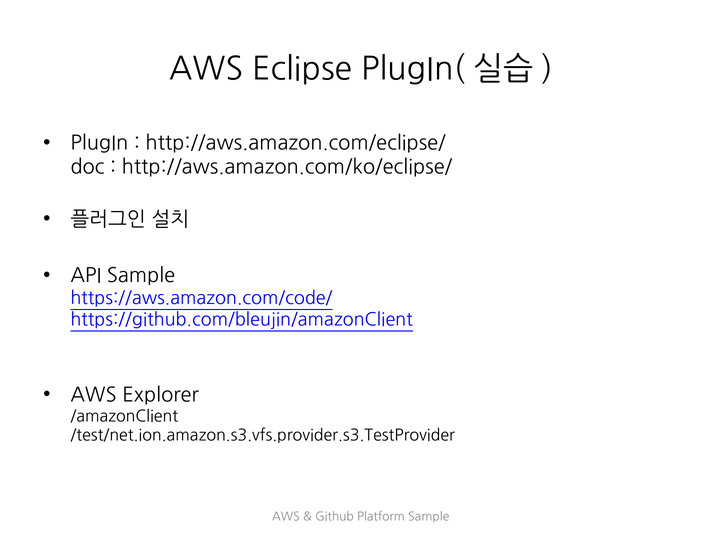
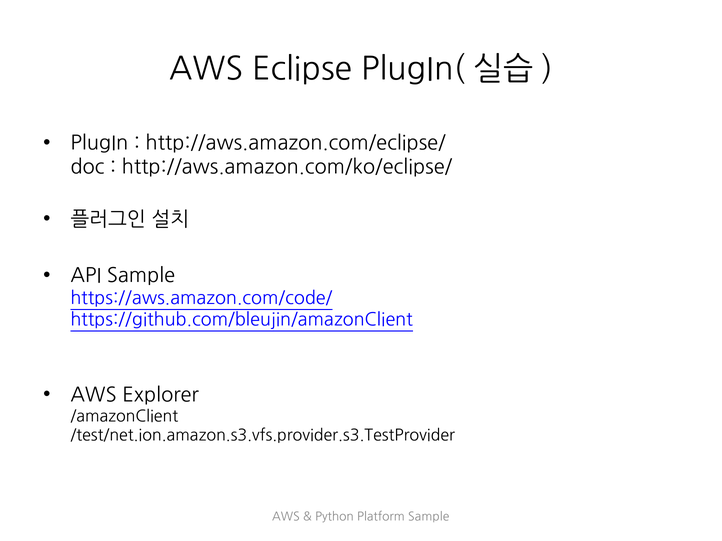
Github: Github -> Python
